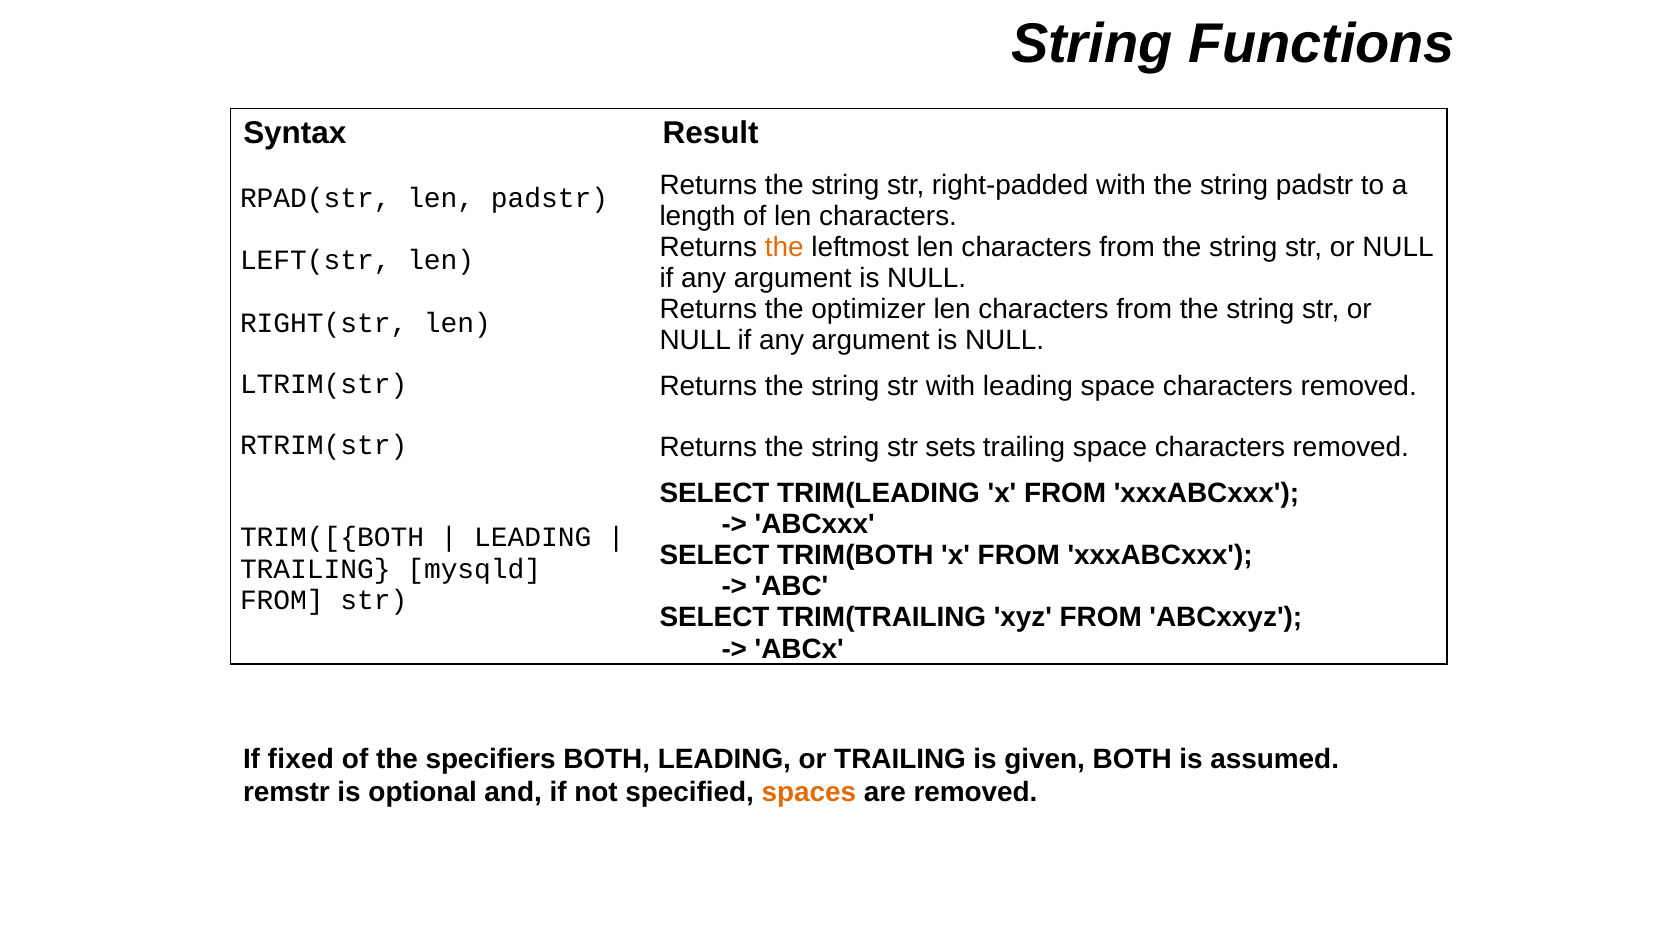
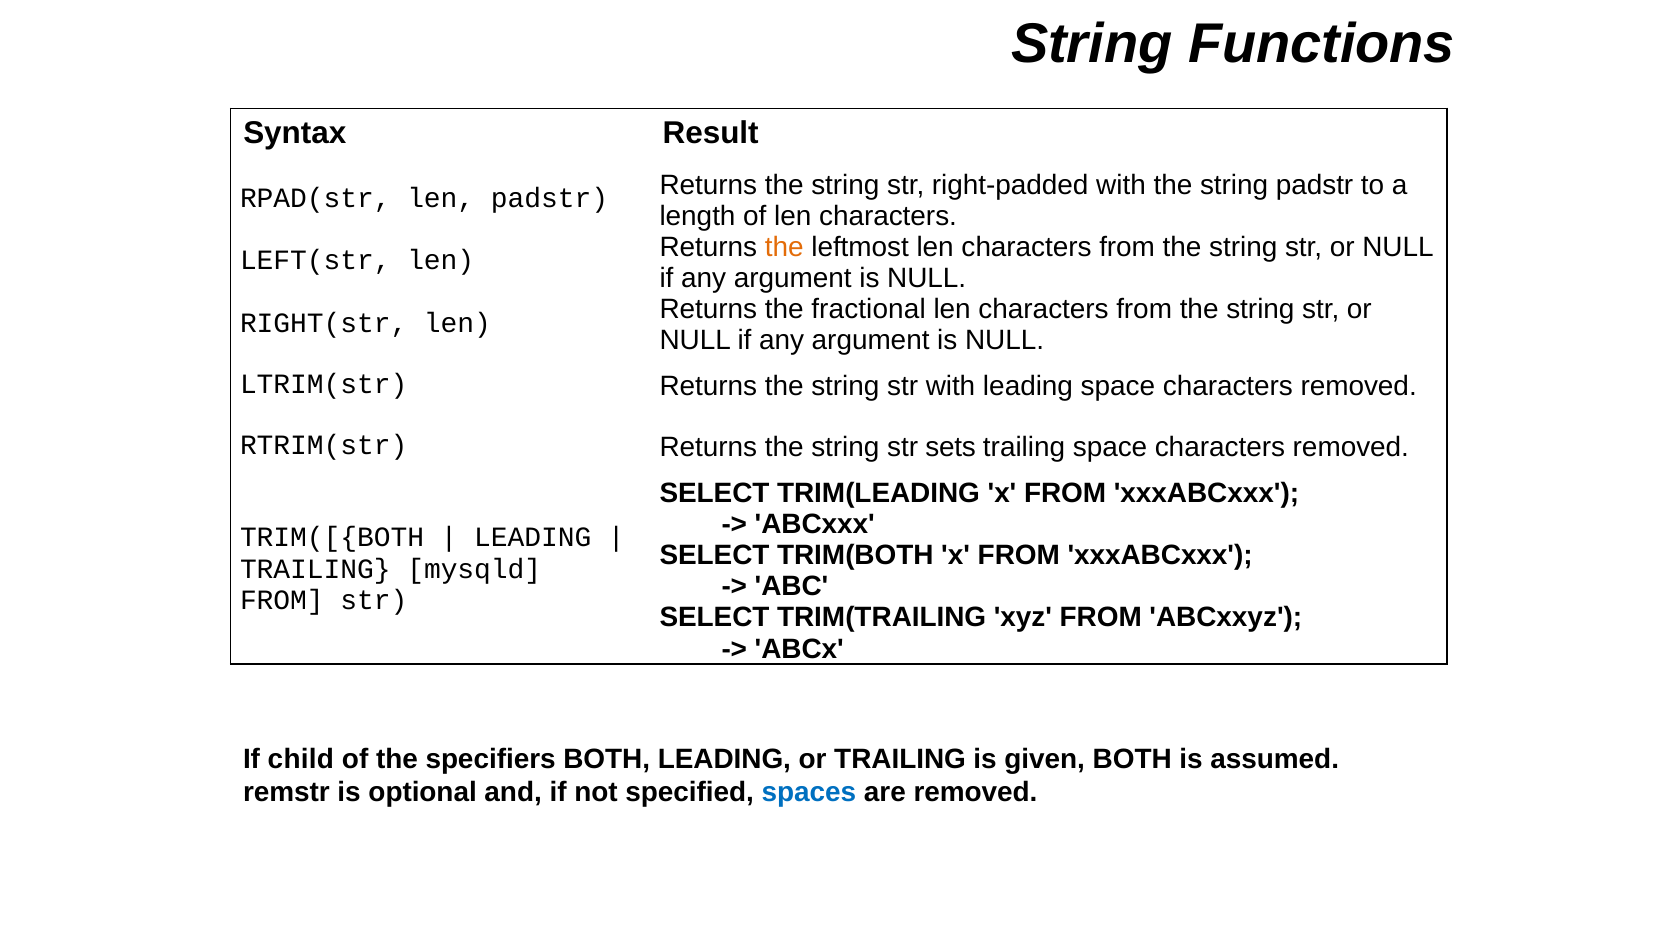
optimizer: optimizer -> fractional
fixed: fixed -> child
spaces colour: orange -> blue
